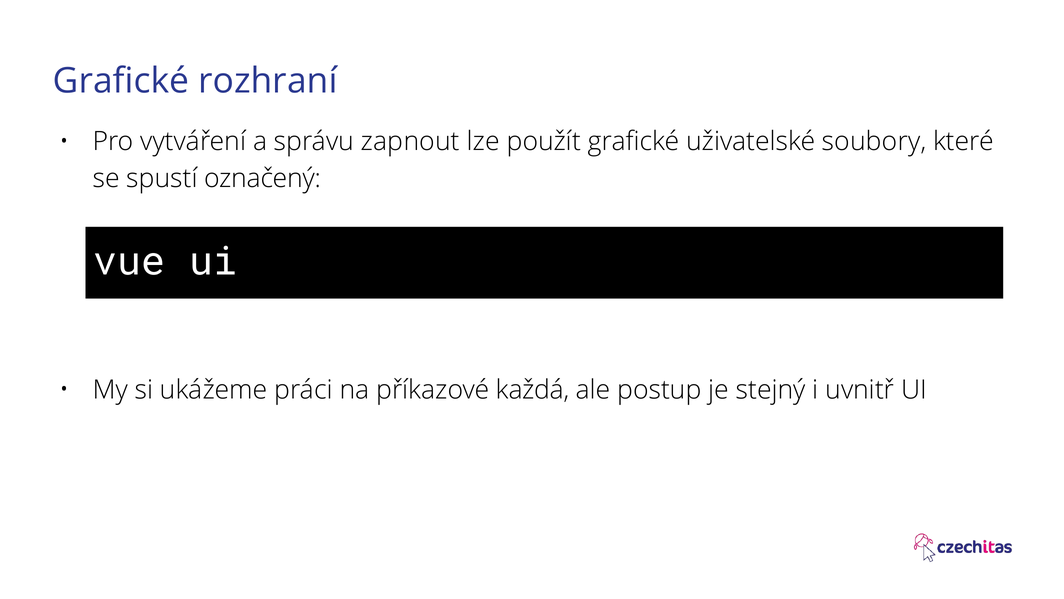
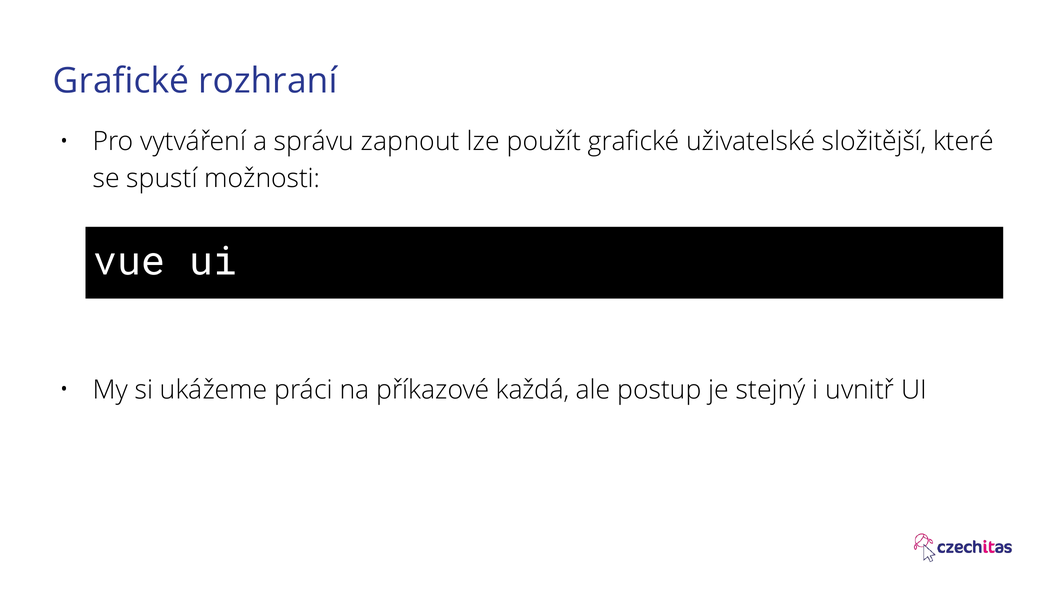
soubory: soubory -> složitější
označený: označený -> možnosti
